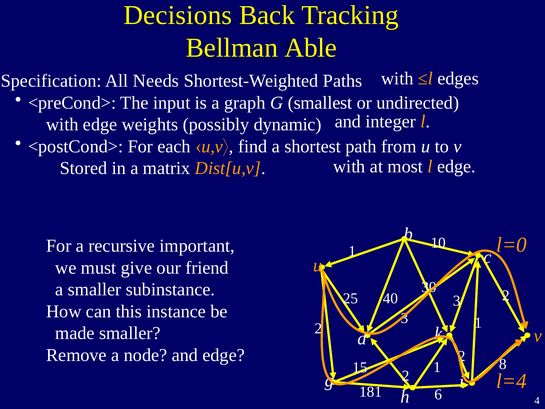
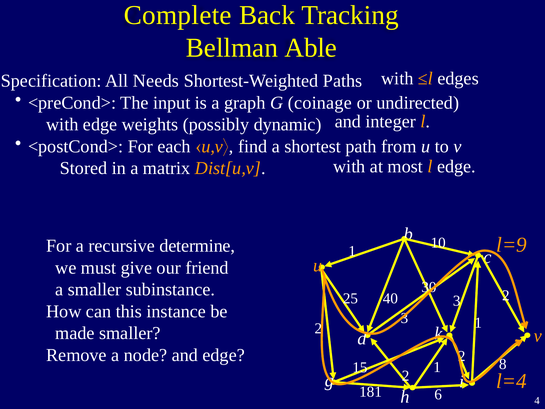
Decisions: Decisions -> Complete
smallest: smallest -> coinage
l=0: l=0 -> l=9
important: important -> determine
